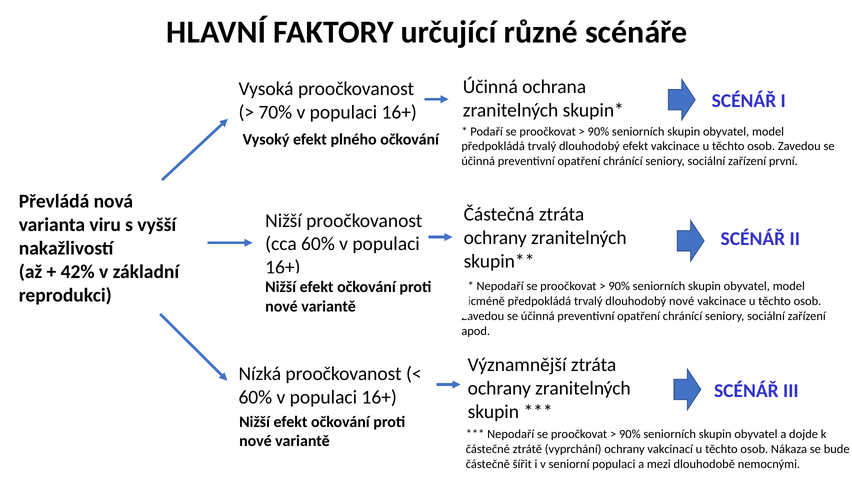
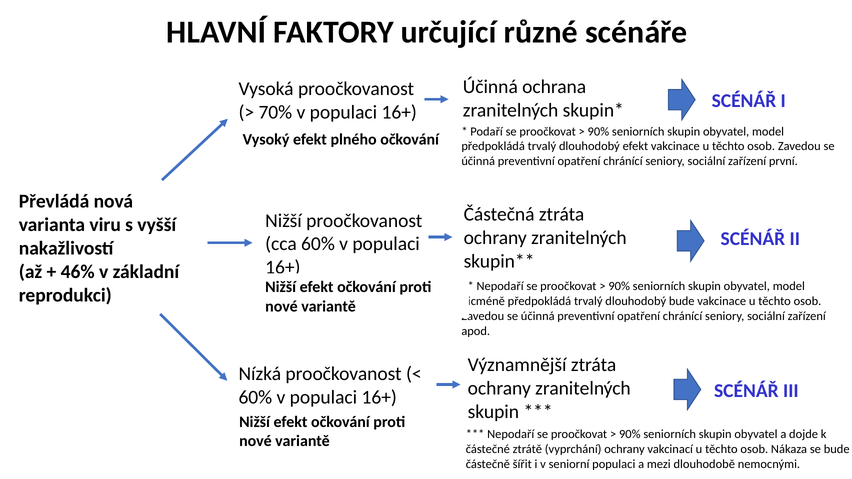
42%: 42% -> 46%
dlouhodobý nové: nové -> bude
